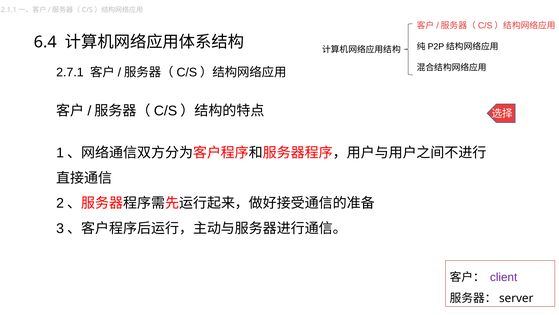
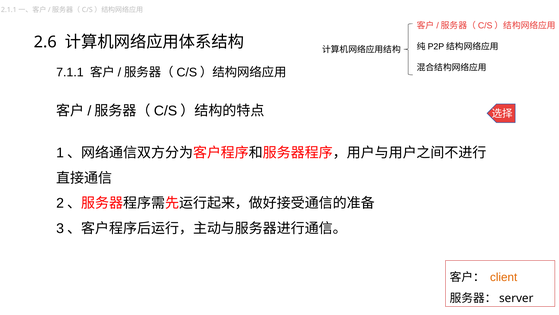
6.4: 6.4 -> 2.6
2.7.1: 2.7.1 -> 7.1.1
client colour: purple -> orange
